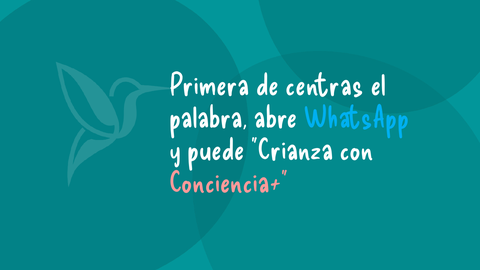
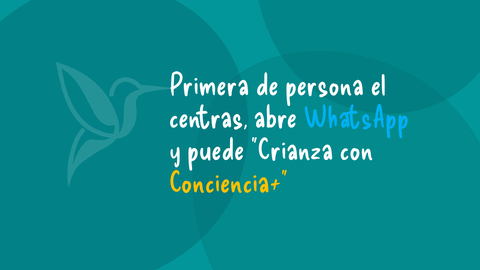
centras: centras -> persona
palabra: palabra -> centras
Conciencia+ colour: pink -> yellow
